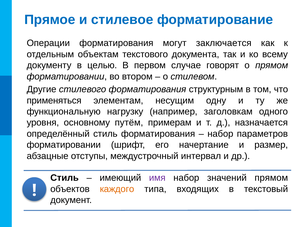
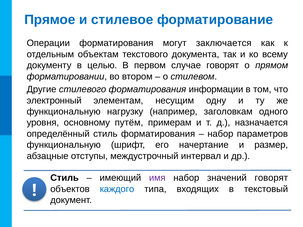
структурным: структурным -> информации
применяться: применяться -> электронный
форматировании at (64, 145): форматировании -> функциональную
значений прямом: прямом -> говорят
каждого colour: orange -> blue
